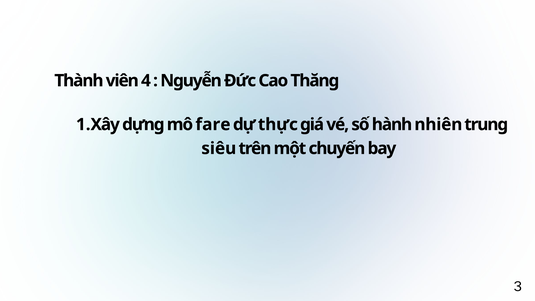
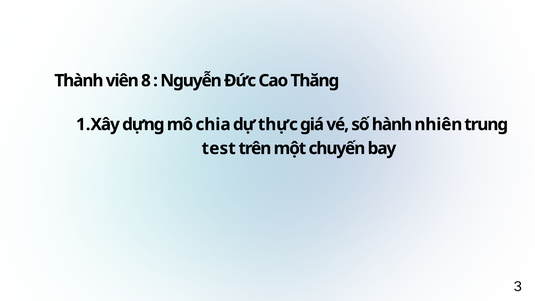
4: 4 -> 8
fare: fare -> chia
siêu: siêu -> test
